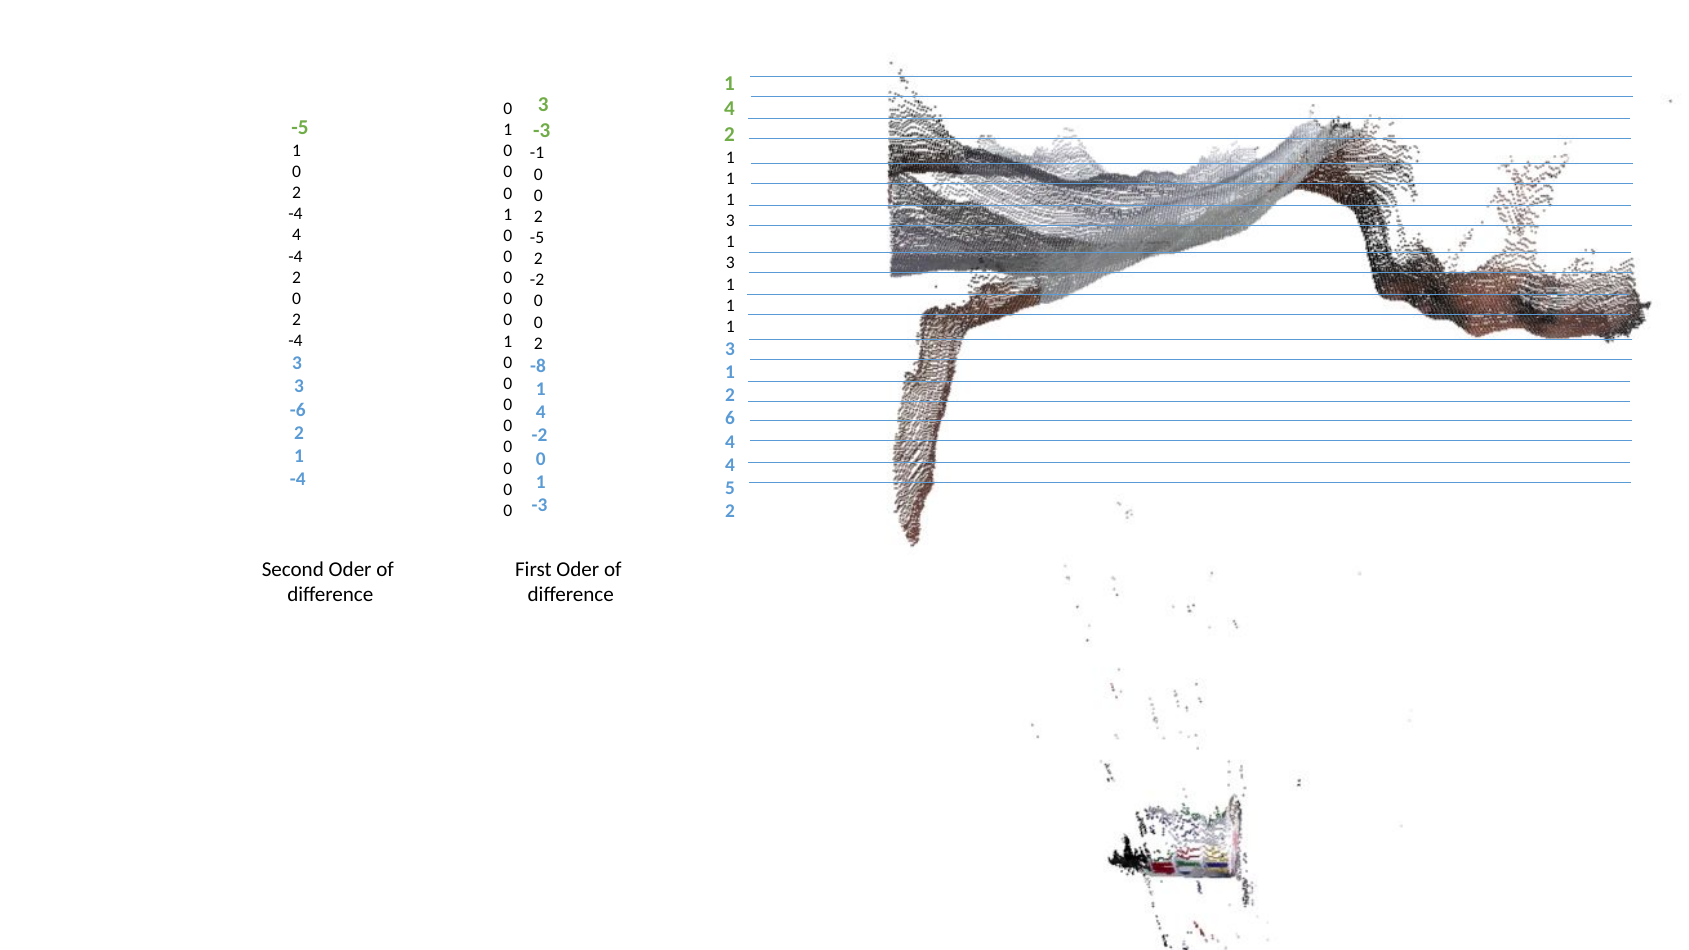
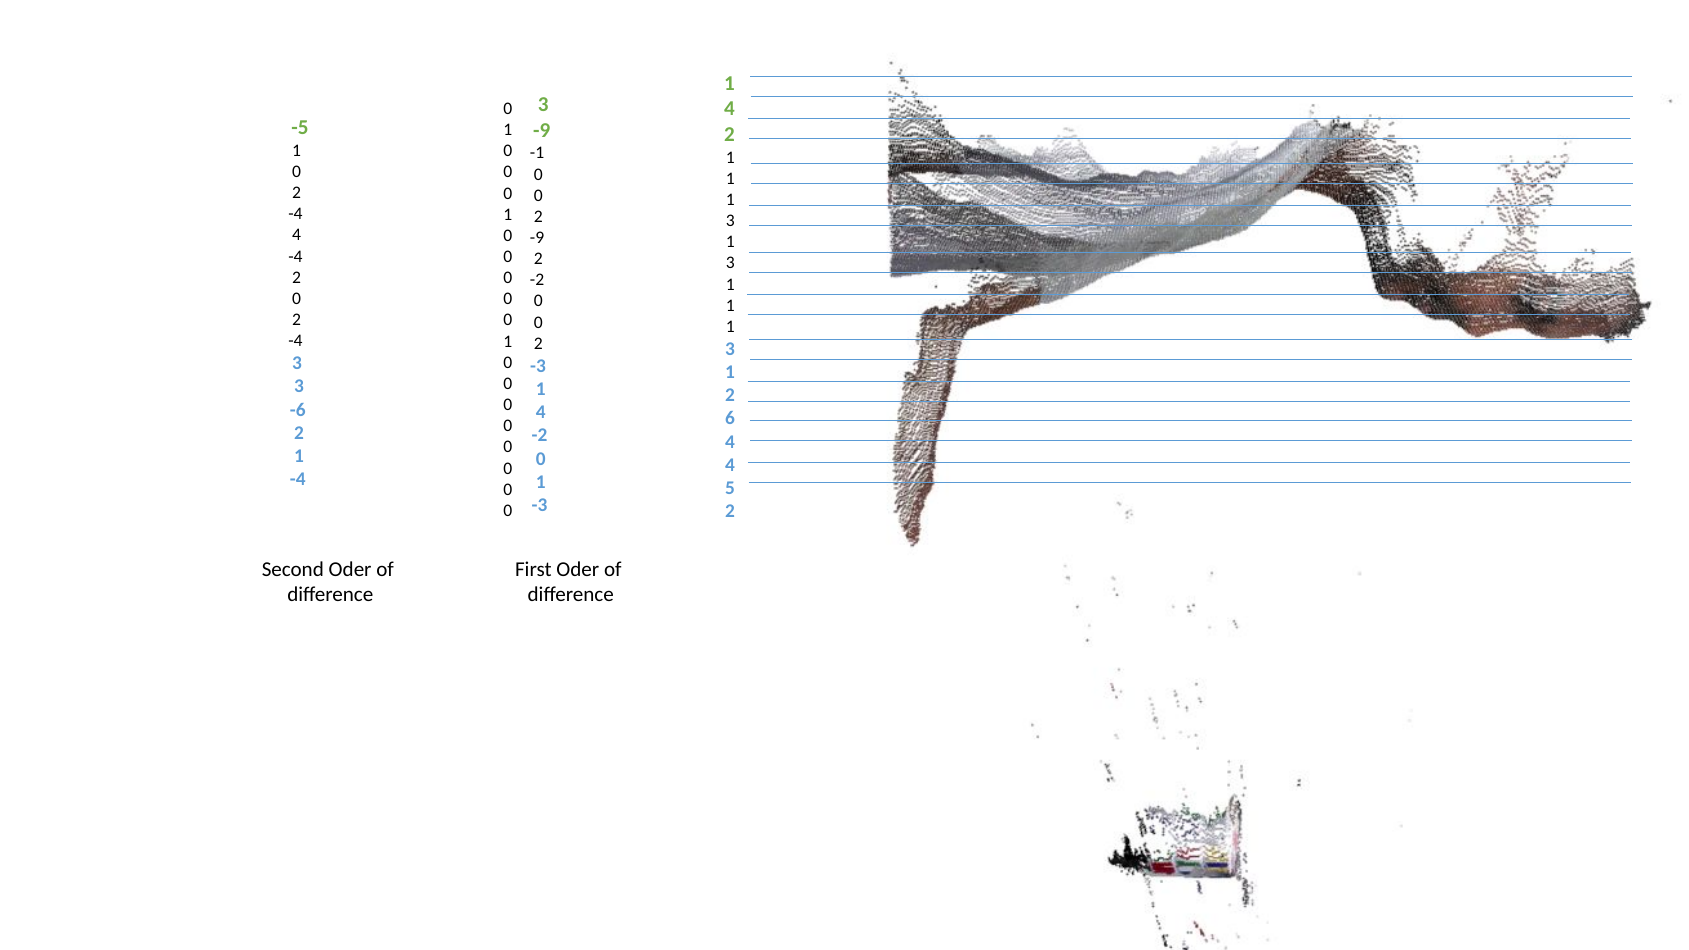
-3 at (542, 130): -3 -> -9
-5 at (537, 238): -5 -> -9
-8 at (538, 366): -8 -> -3
